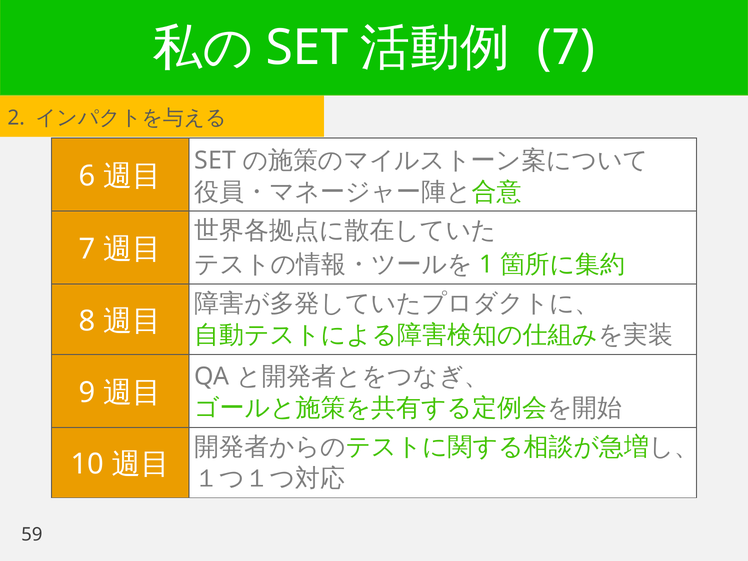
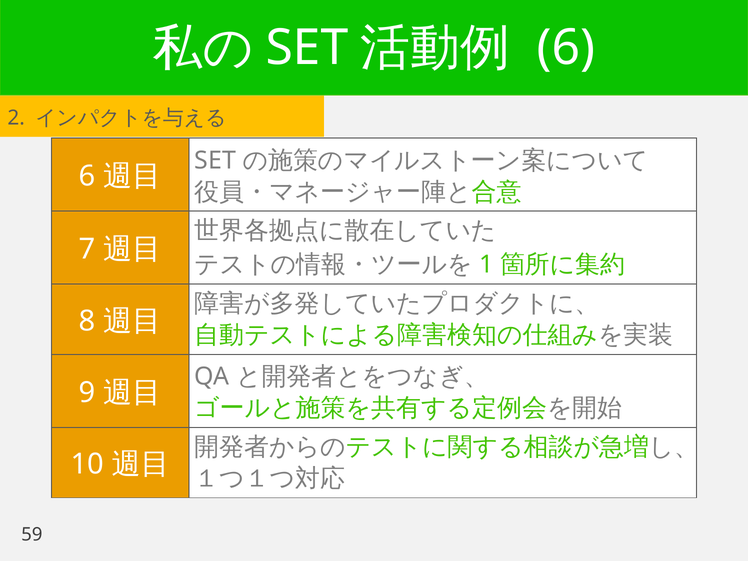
7 at (566, 48): 7 -> 6
